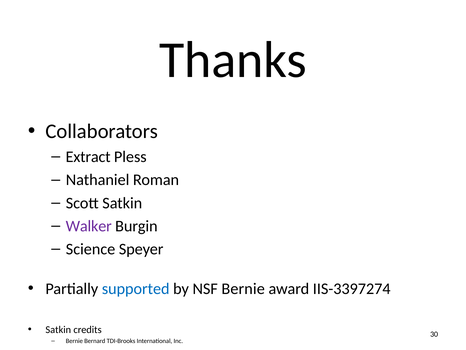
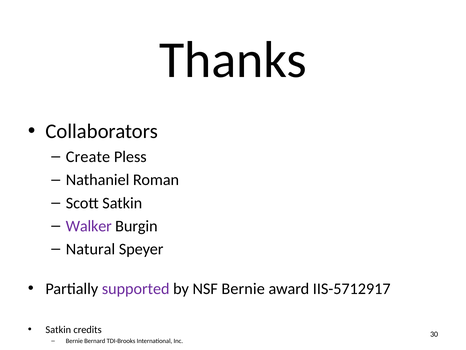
Extract: Extract -> Create
Science: Science -> Natural
supported colour: blue -> purple
IIS-3397274: IIS-3397274 -> IIS-5712917
